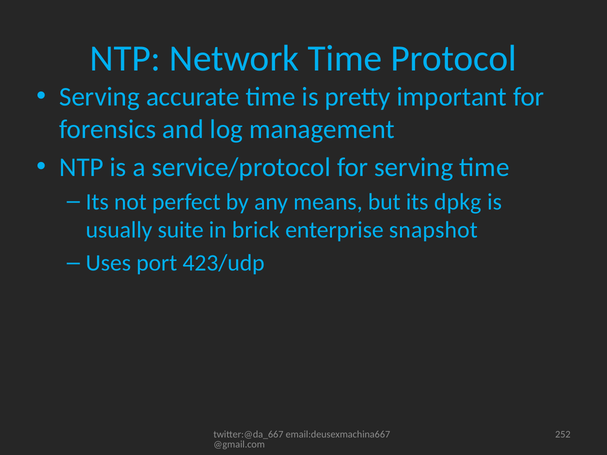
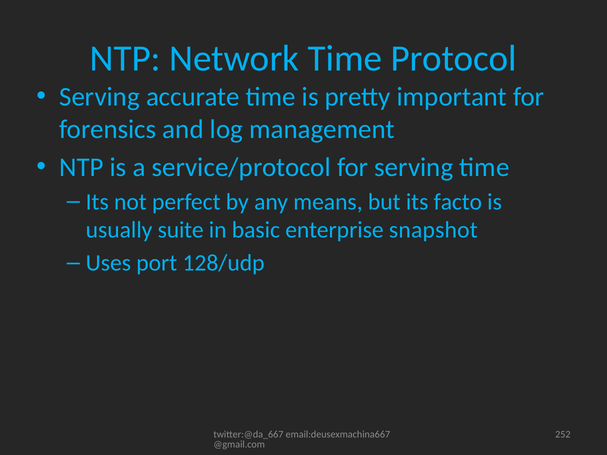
dpkg: dpkg -> facto
brick: brick -> basic
423/udp: 423/udp -> 128/udp
